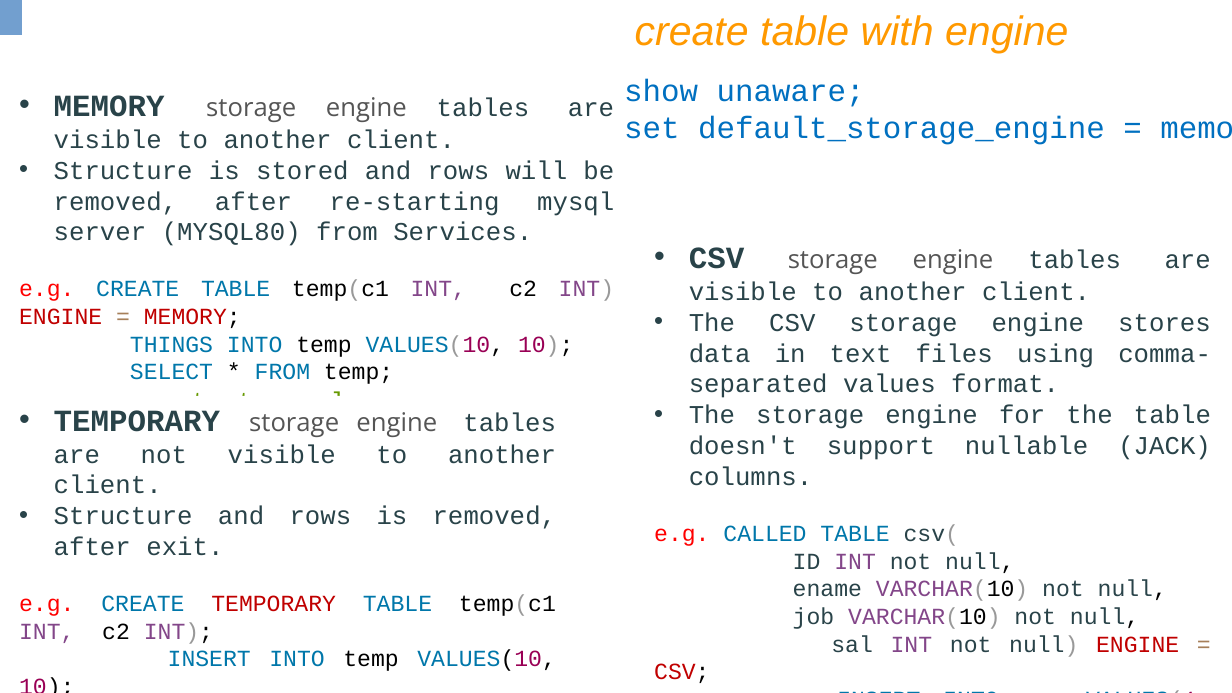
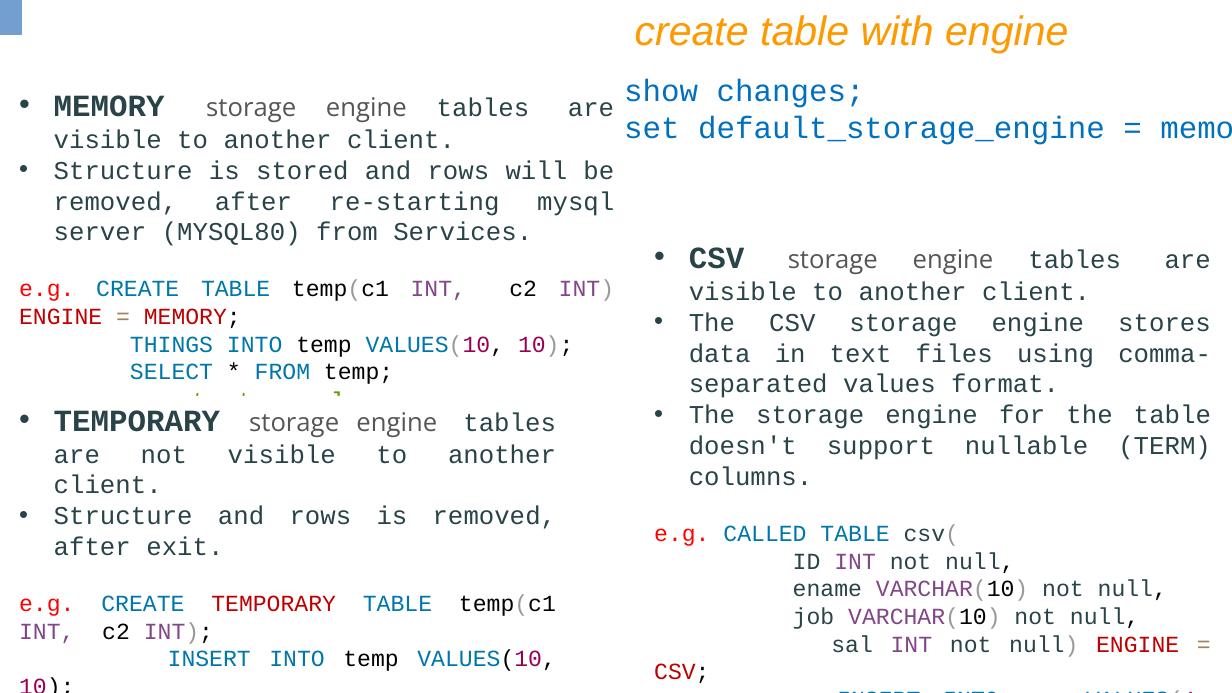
unaware: unaware -> changes
JACK: JACK -> TERM
